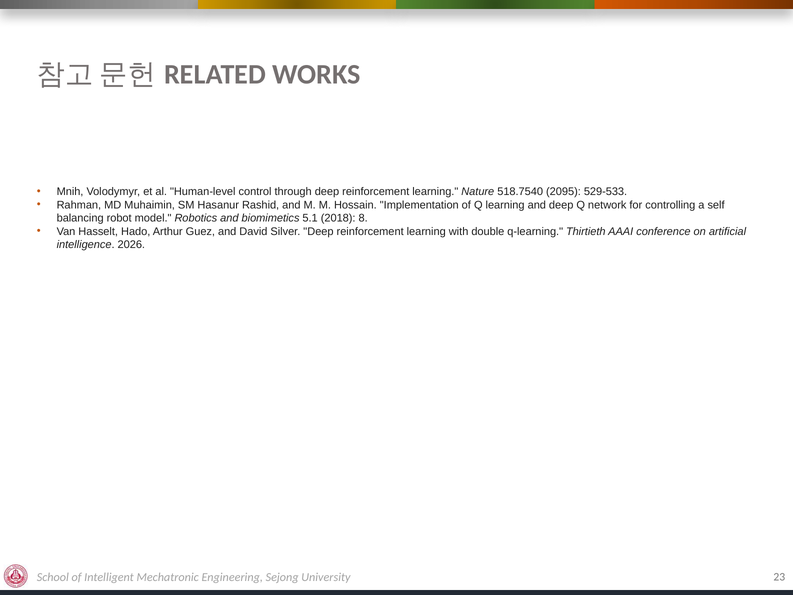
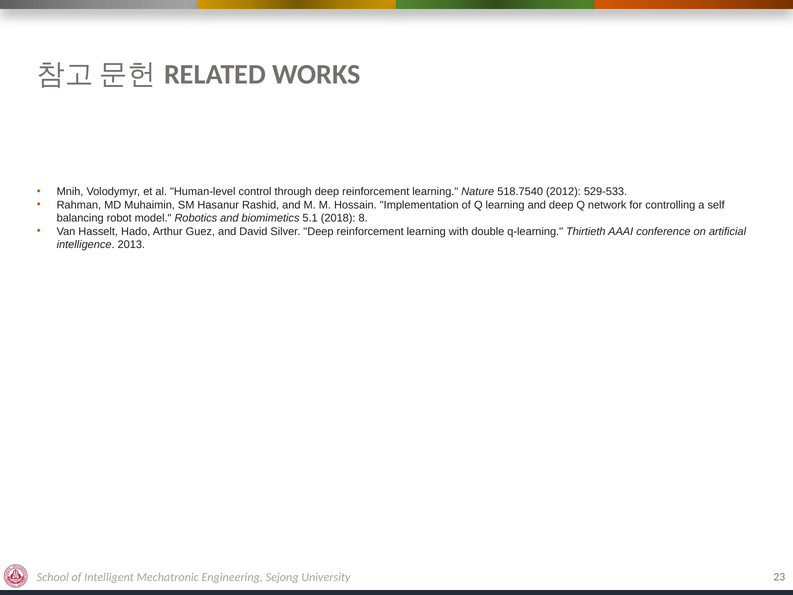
2095: 2095 -> 2012
2026: 2026 -> 2013
